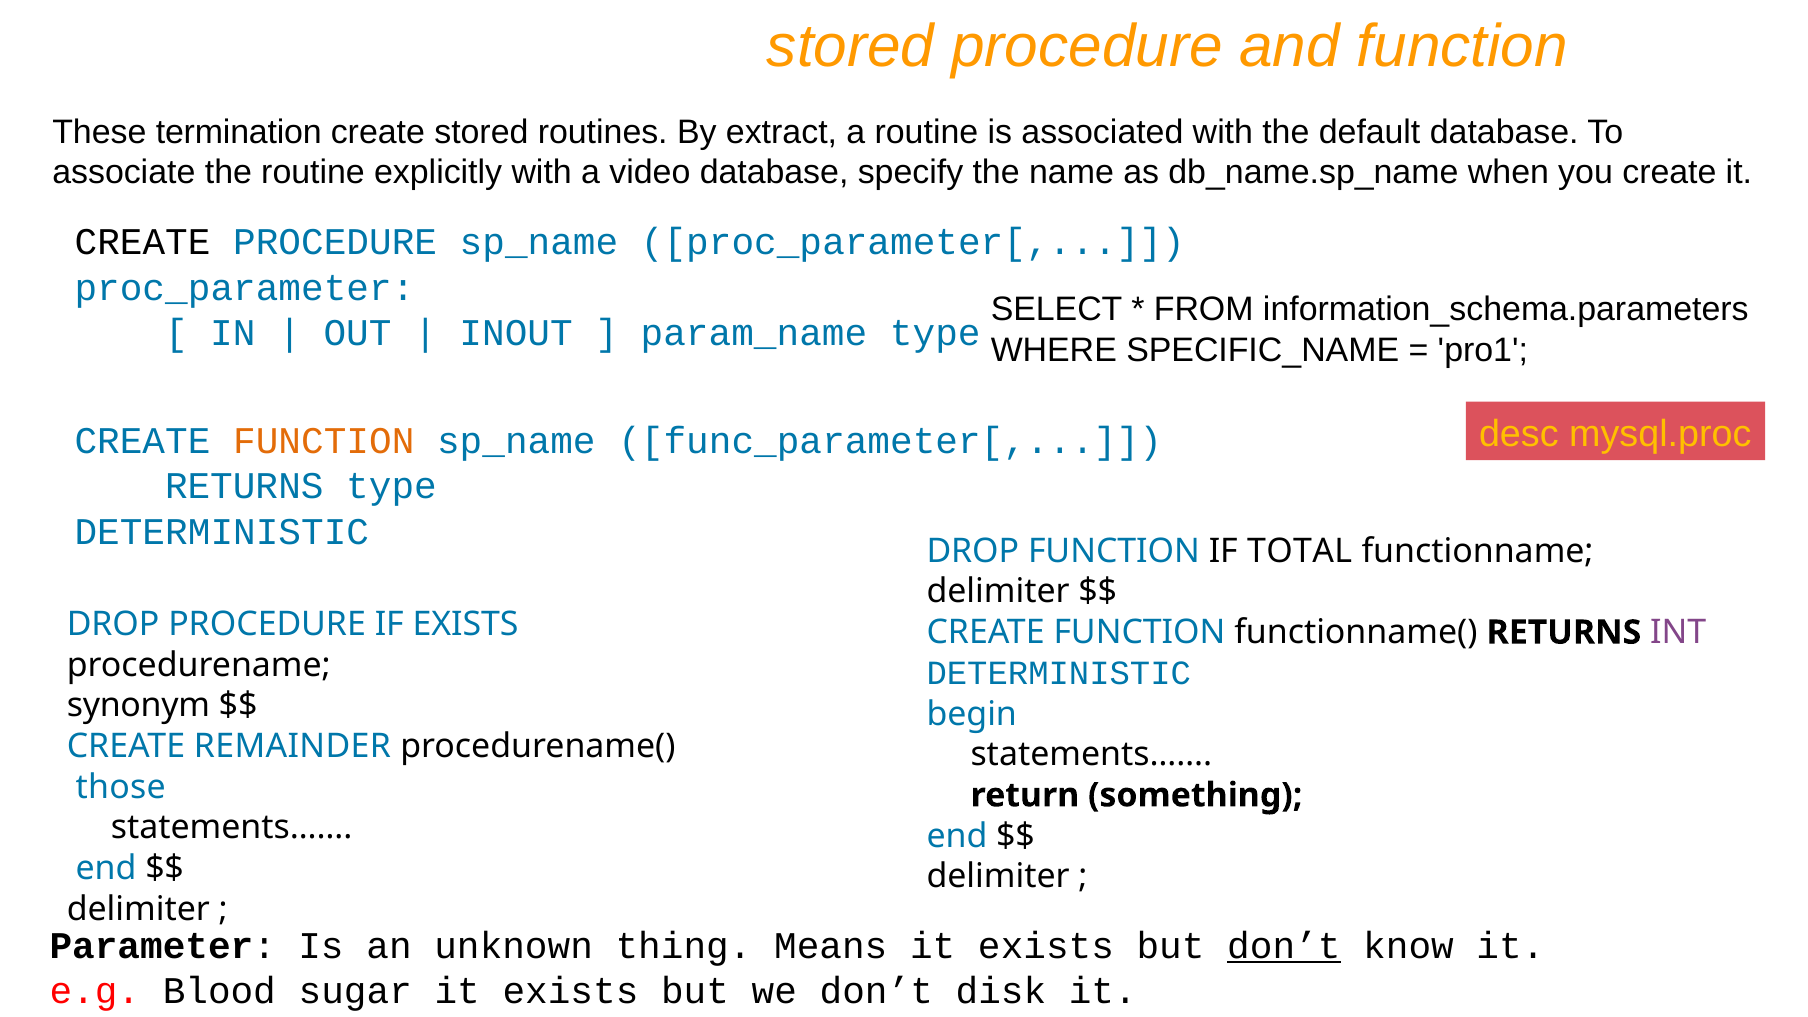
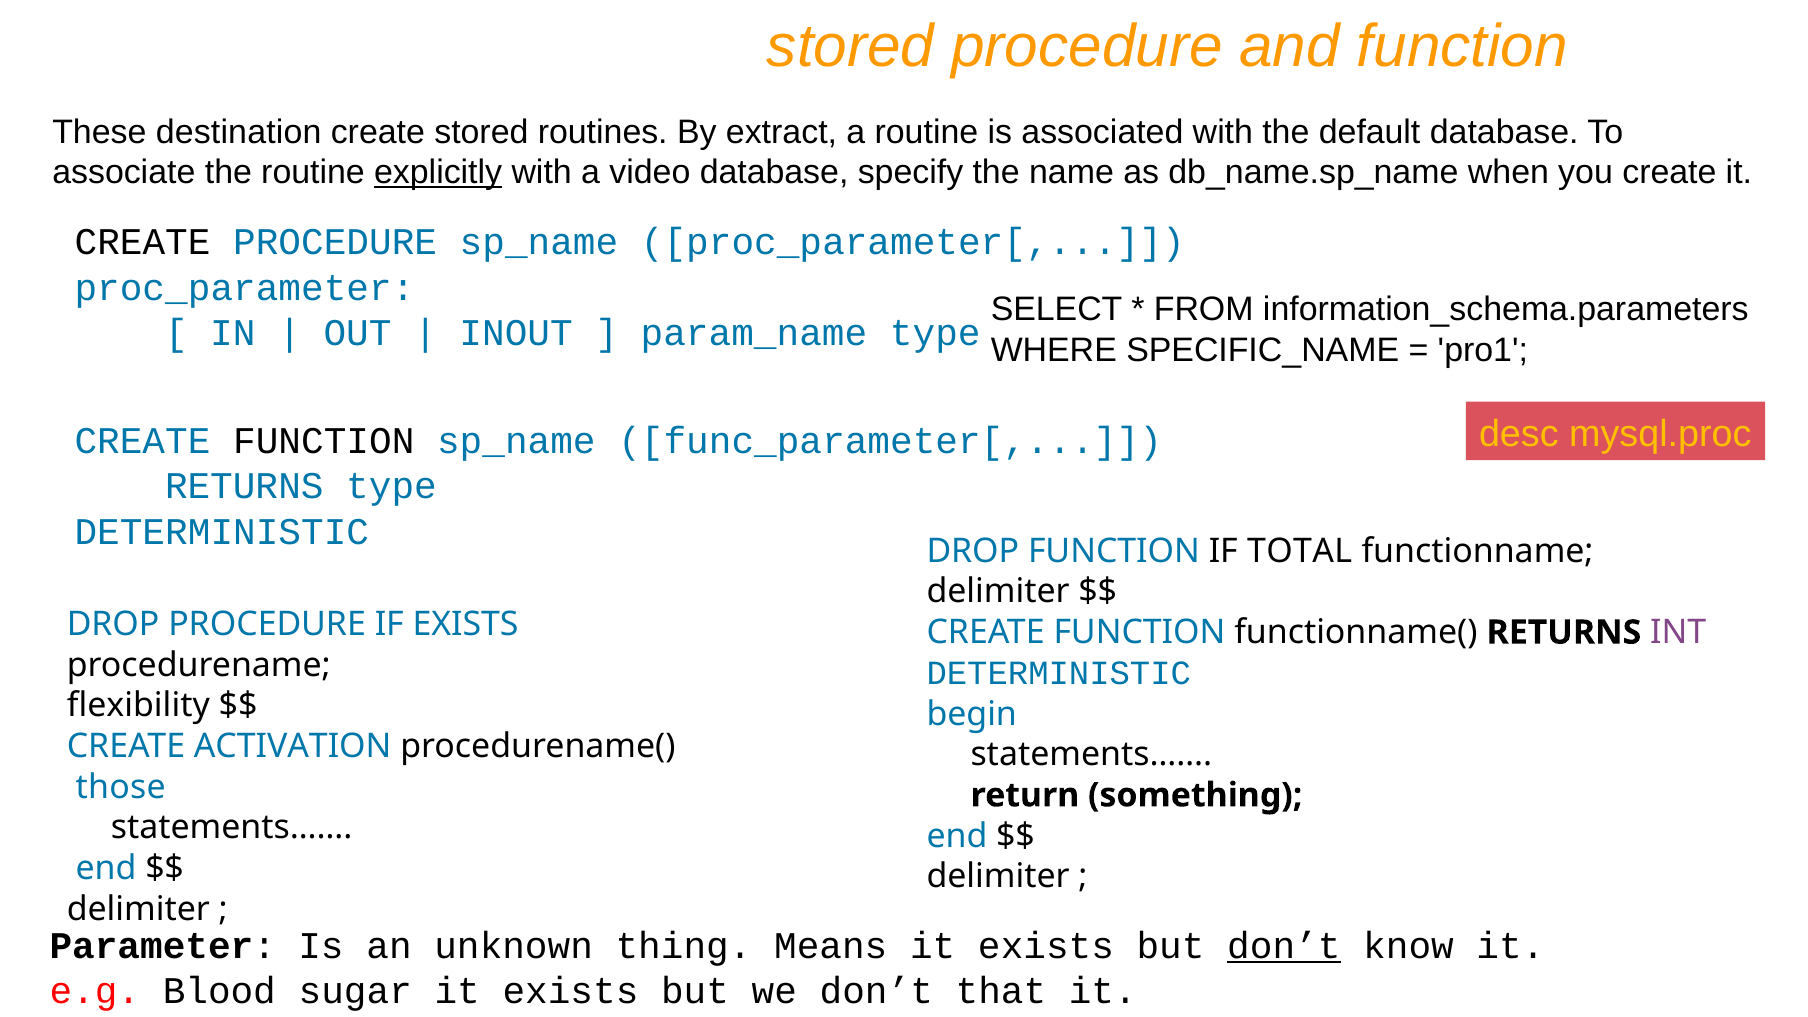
termination: termination -> destination
explicitly underline: none -> present
FUNCTION at (324, 441) colour: orange -> black
synonym: synonym -> flexibility
REMAINDER: REMAINDER -> ACTIVATION
disk: disk -> that
